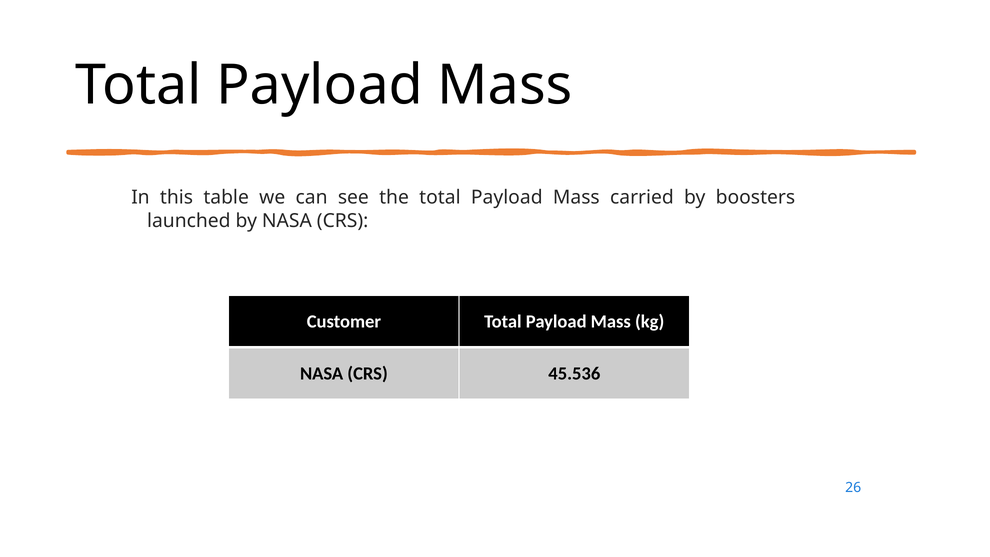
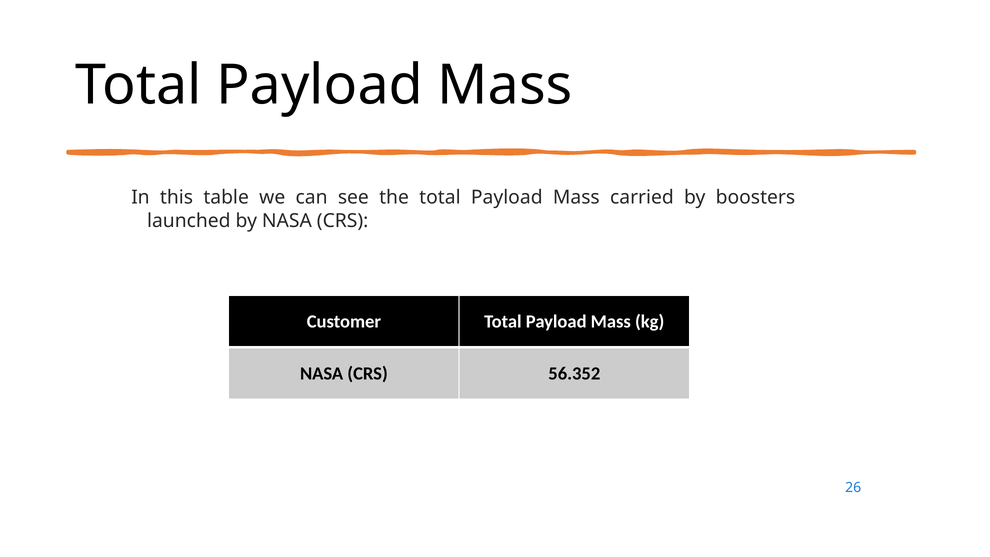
45.536: 45.536 -> 56.352
